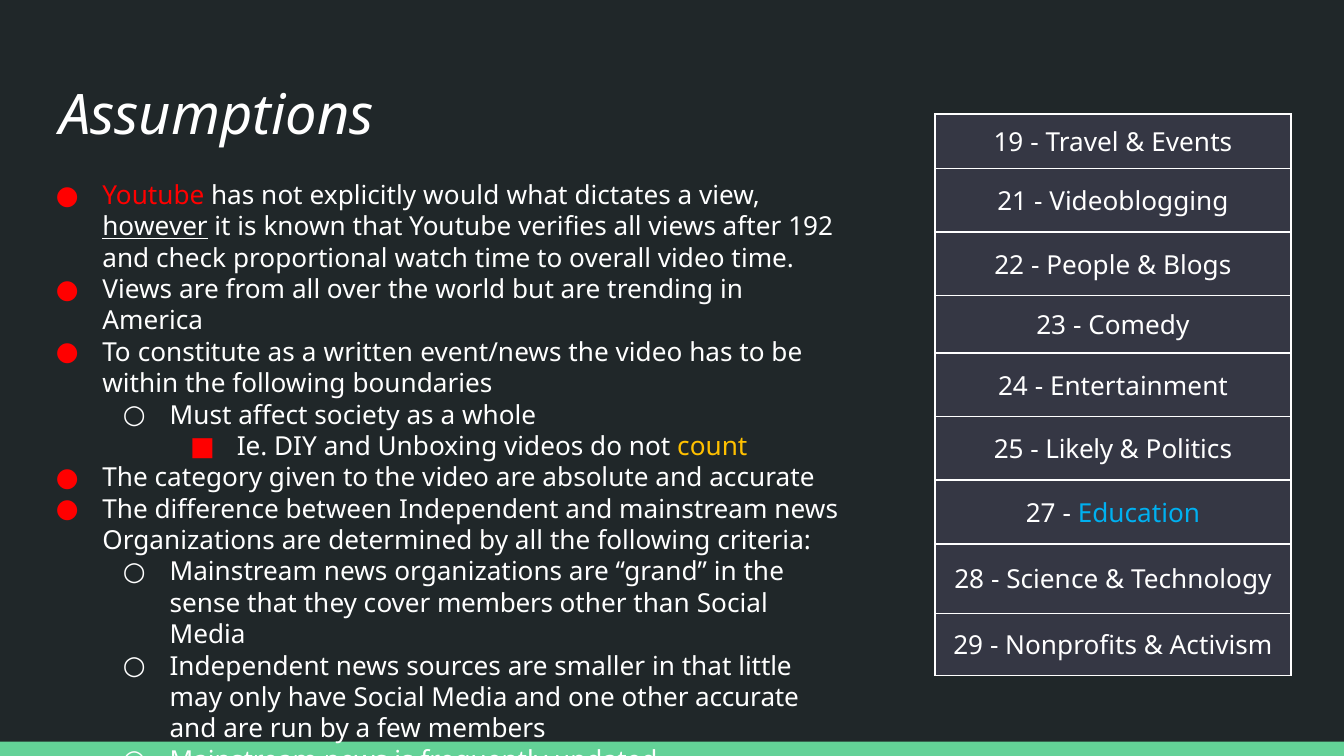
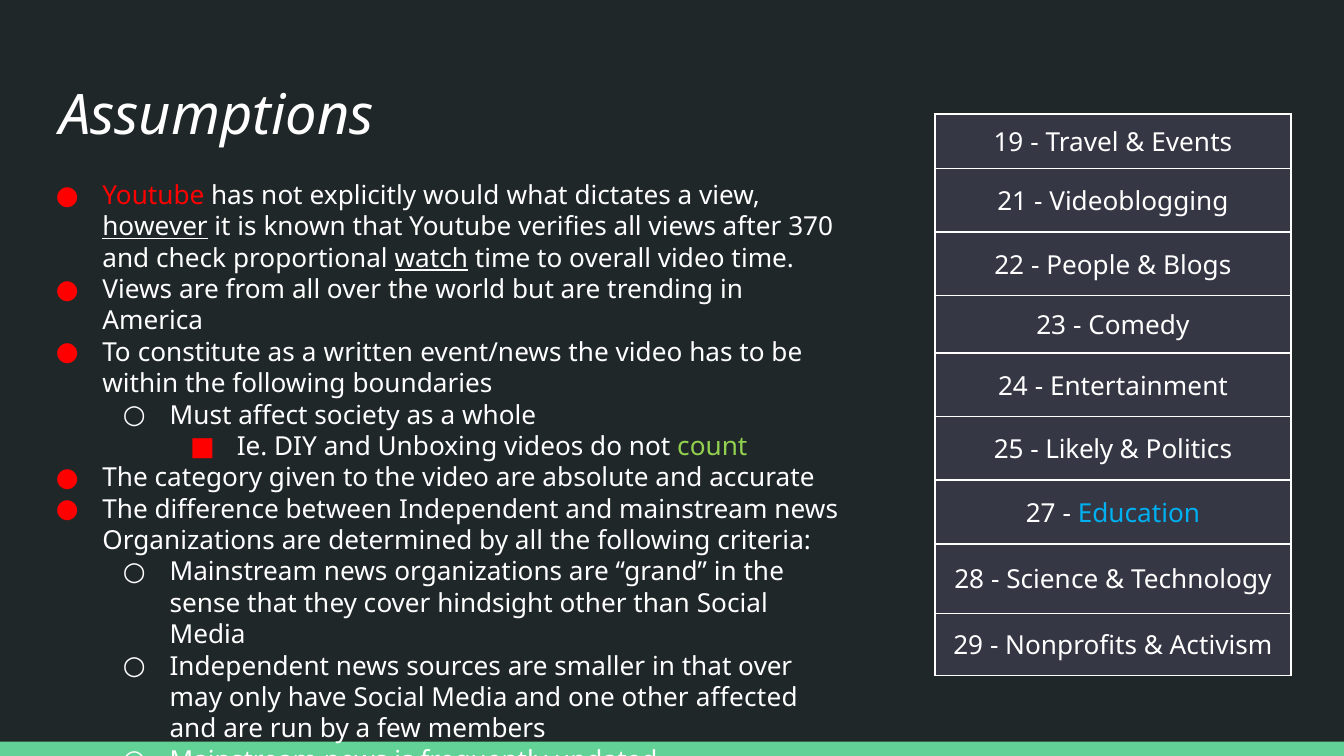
192: 192 -> 370
watch underline: none -> present
count colour: yellow -> light green
cover members: members -> hindsight
that little: little -> over
other accurate: accurate -> affected
